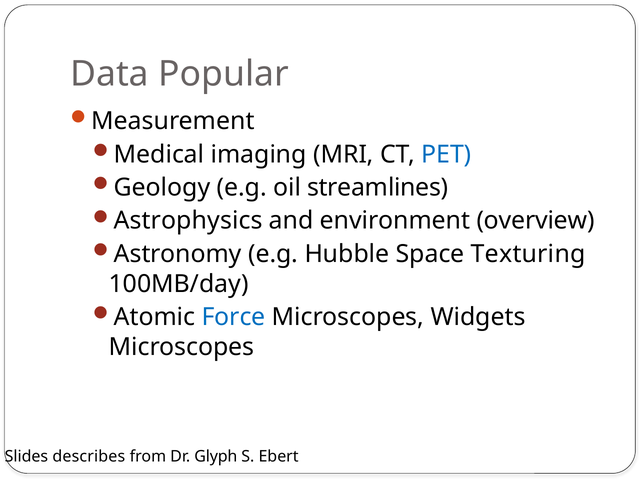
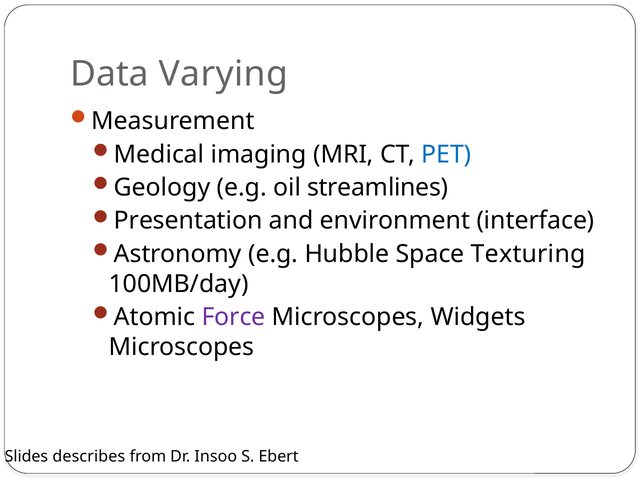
Popular: Popular -> Varying
Astrophysics: Astrophysics -> Presentation
overview: overview -> interface
Force colour: blue -> purple
Glyph: Glyph -> Insoo
